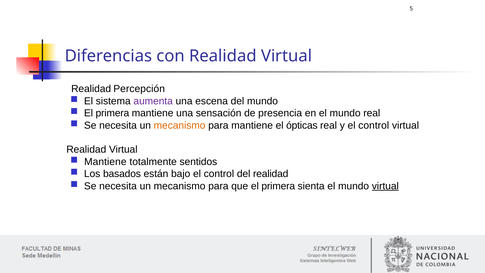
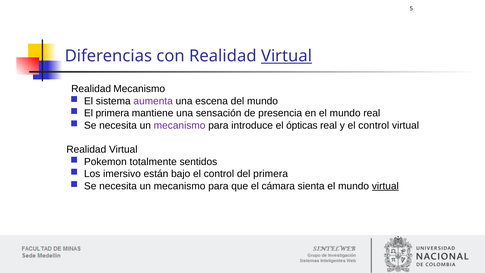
Virtual at (287, 56) underline: none -> present
Realidad Percepción: Percepción -> Mecanismo
mecanismo at (180, 125) colour: orange -> purple
para mantiene: mantiene -> introduce
Mantiene at (105, 162): Mantiene -> Pokemon
basados: basados -> imersivo
del realidad: realidad -> primera
que el primera: primera -> cámara
